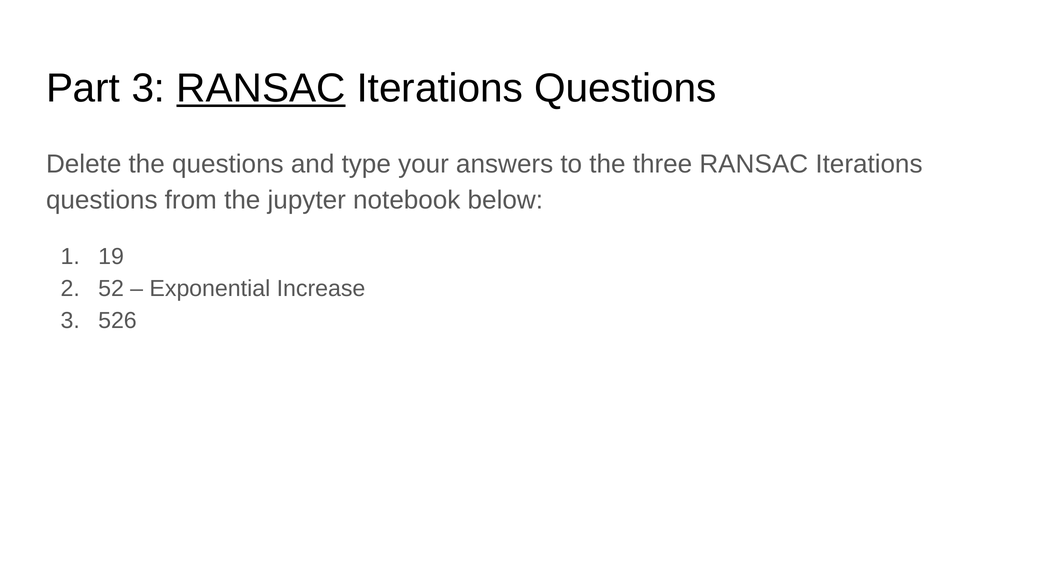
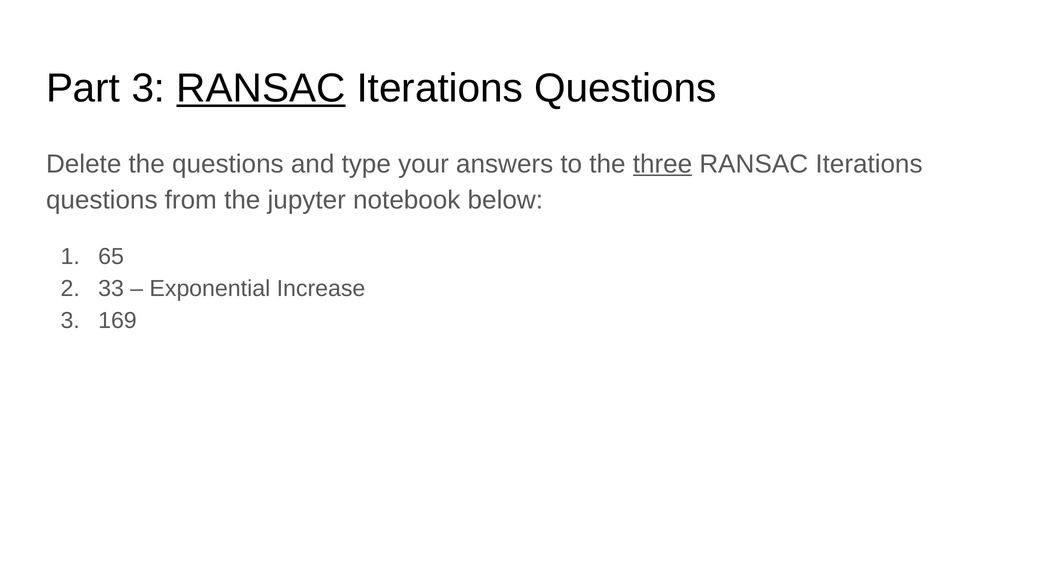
three underline: none -> present
19: 19 -> 65
52: 52 -> 33
526: 526 -> 169
